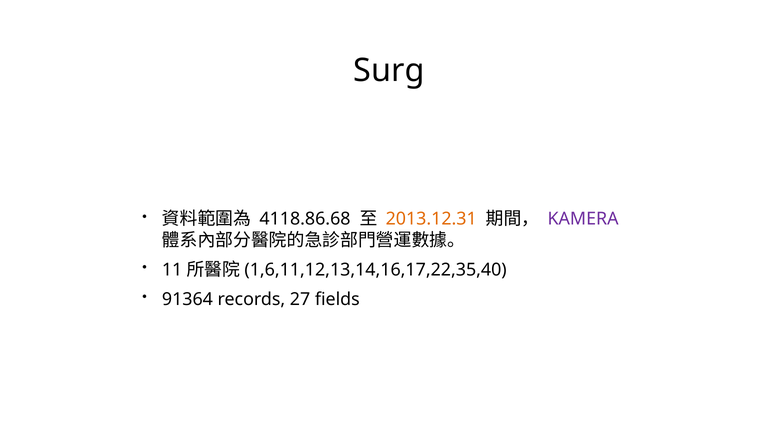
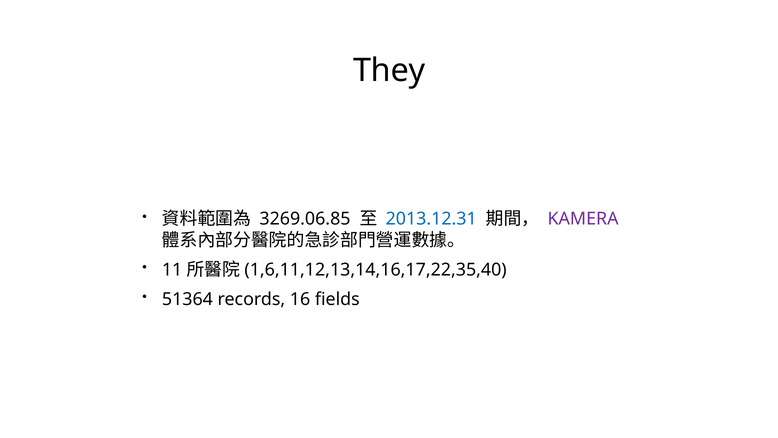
Surg: Surg -> They
4118.86.68: 4118.86.68 -> 3269.06.85
2013.12.31 colour: orange -> blue
91364: 91364 -> 51364
27: 27 -> 16
